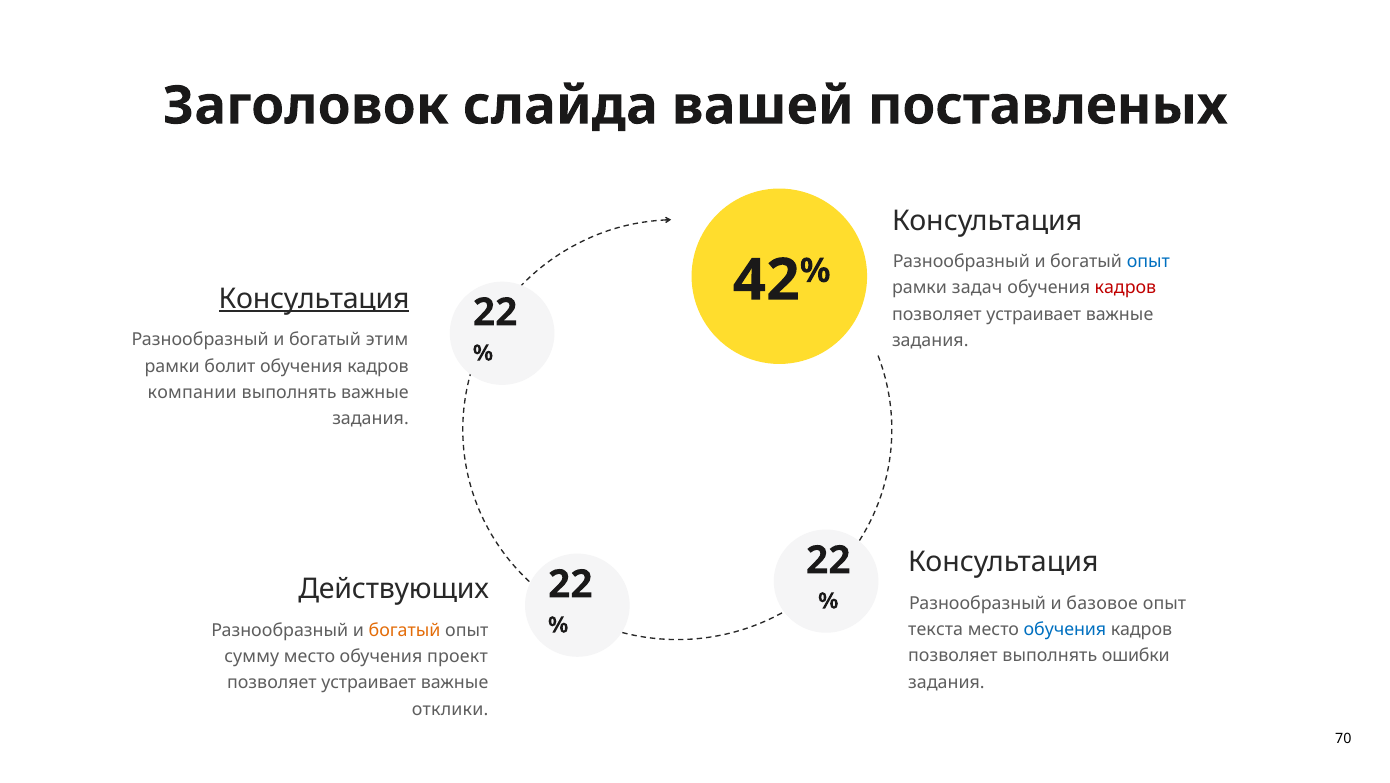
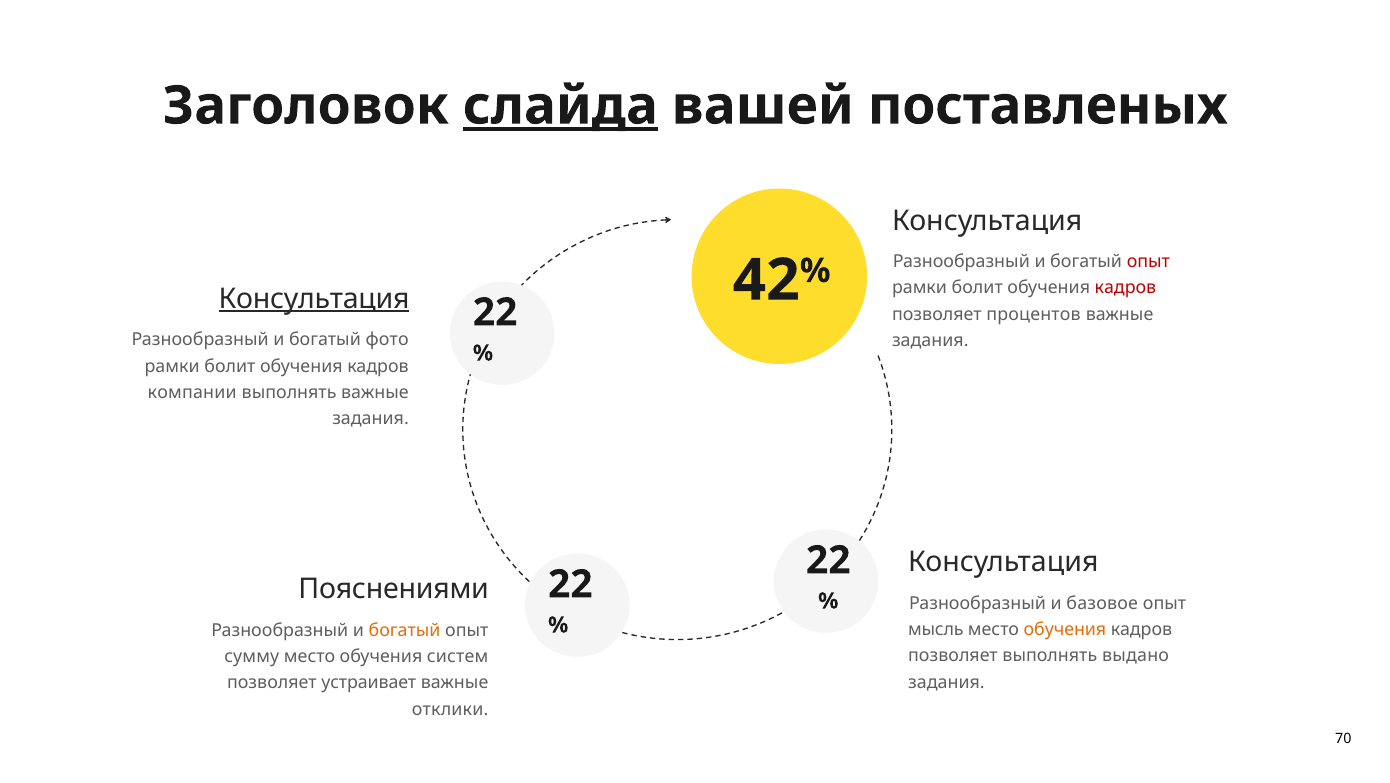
слайда underline: none -> present
опыт at (1148, 262) colour: blue -> red
задач at (977, 288): задач -> болит
устраивает at (1034, 315): устраивает -> процентов
этим: этим -> фото
Действующих: Действующих -> Пояснениями
текста: текста -> мысль
обучения at (1065, 630) colour: blue -> orange
ошибки: ошибки -> выдано
проект: проект -> систем
